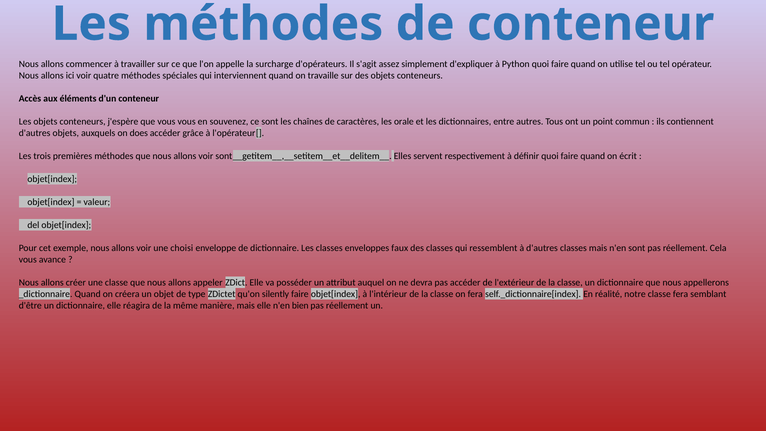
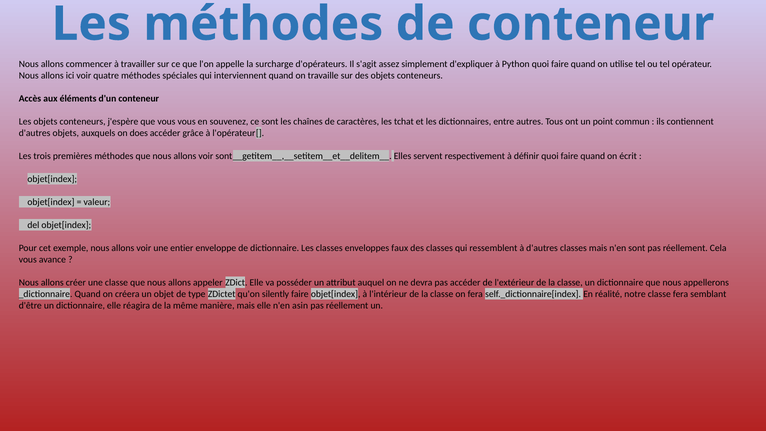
orale: orale -> tchat
choisi: choisi -> entier
bien: bien -> asin
